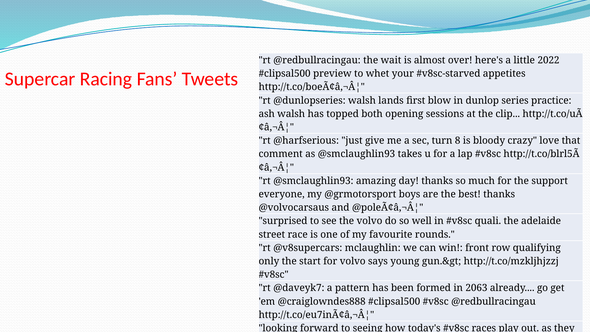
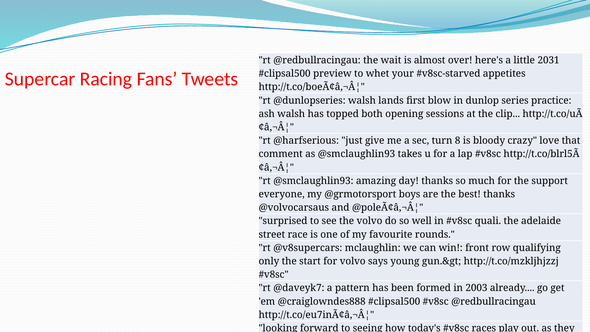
2022: 2022 -> 2031
2063: 2063 -> 2003
